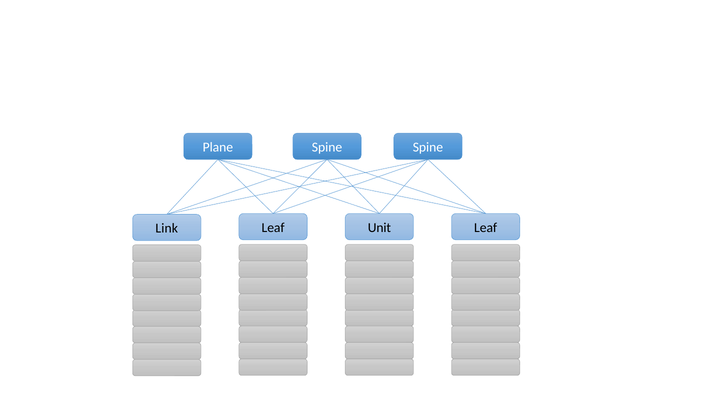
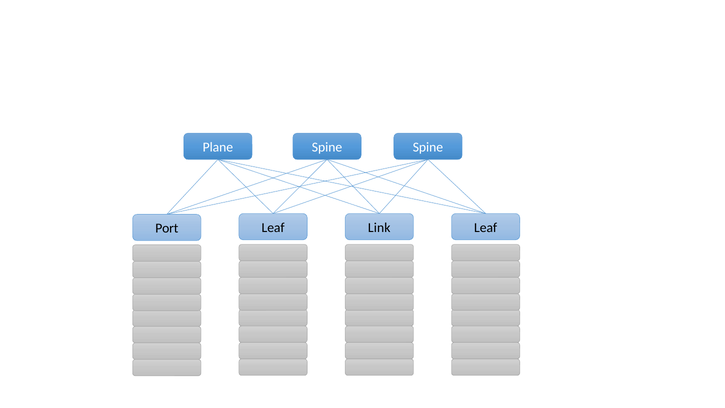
Link: Link -> Port
Unit: Unit -> Link
